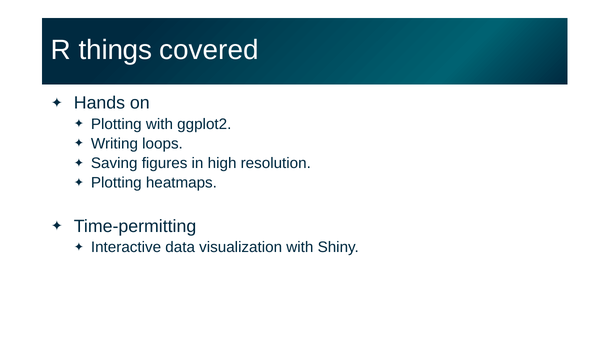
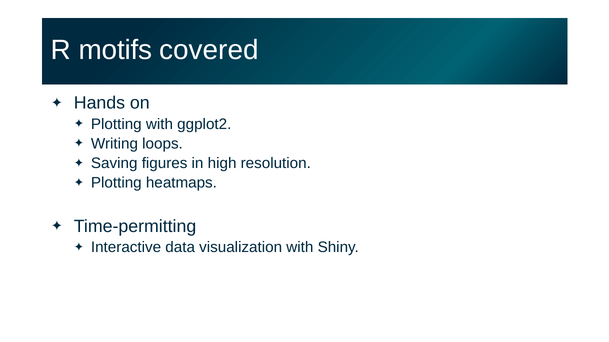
things: things -> motifs
